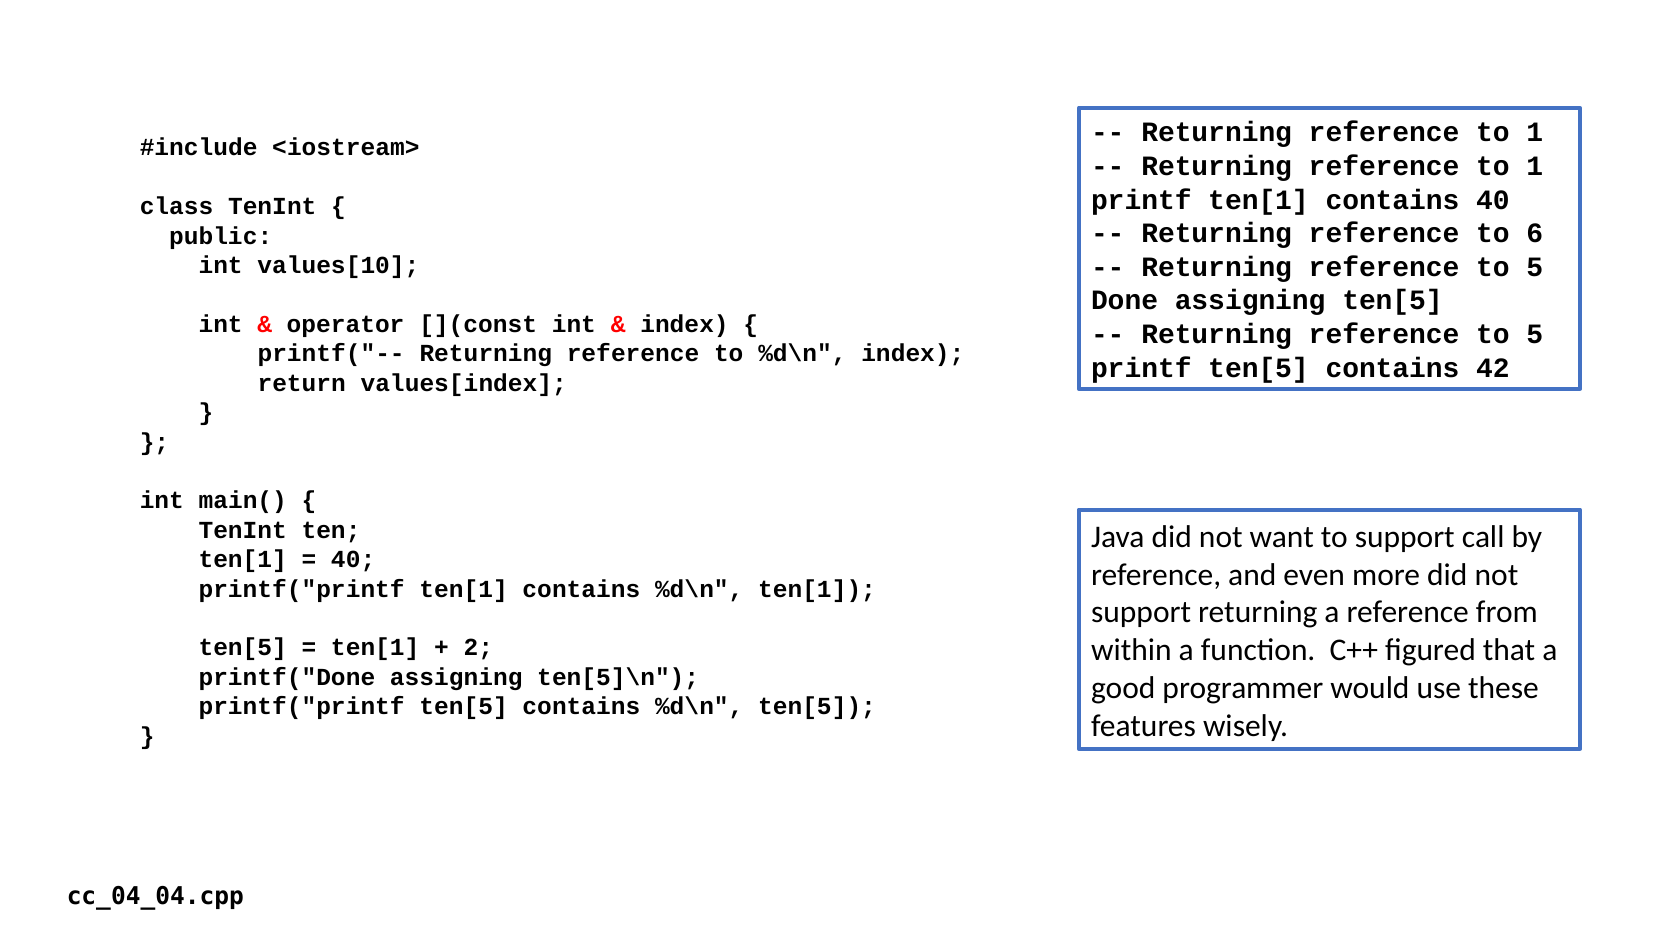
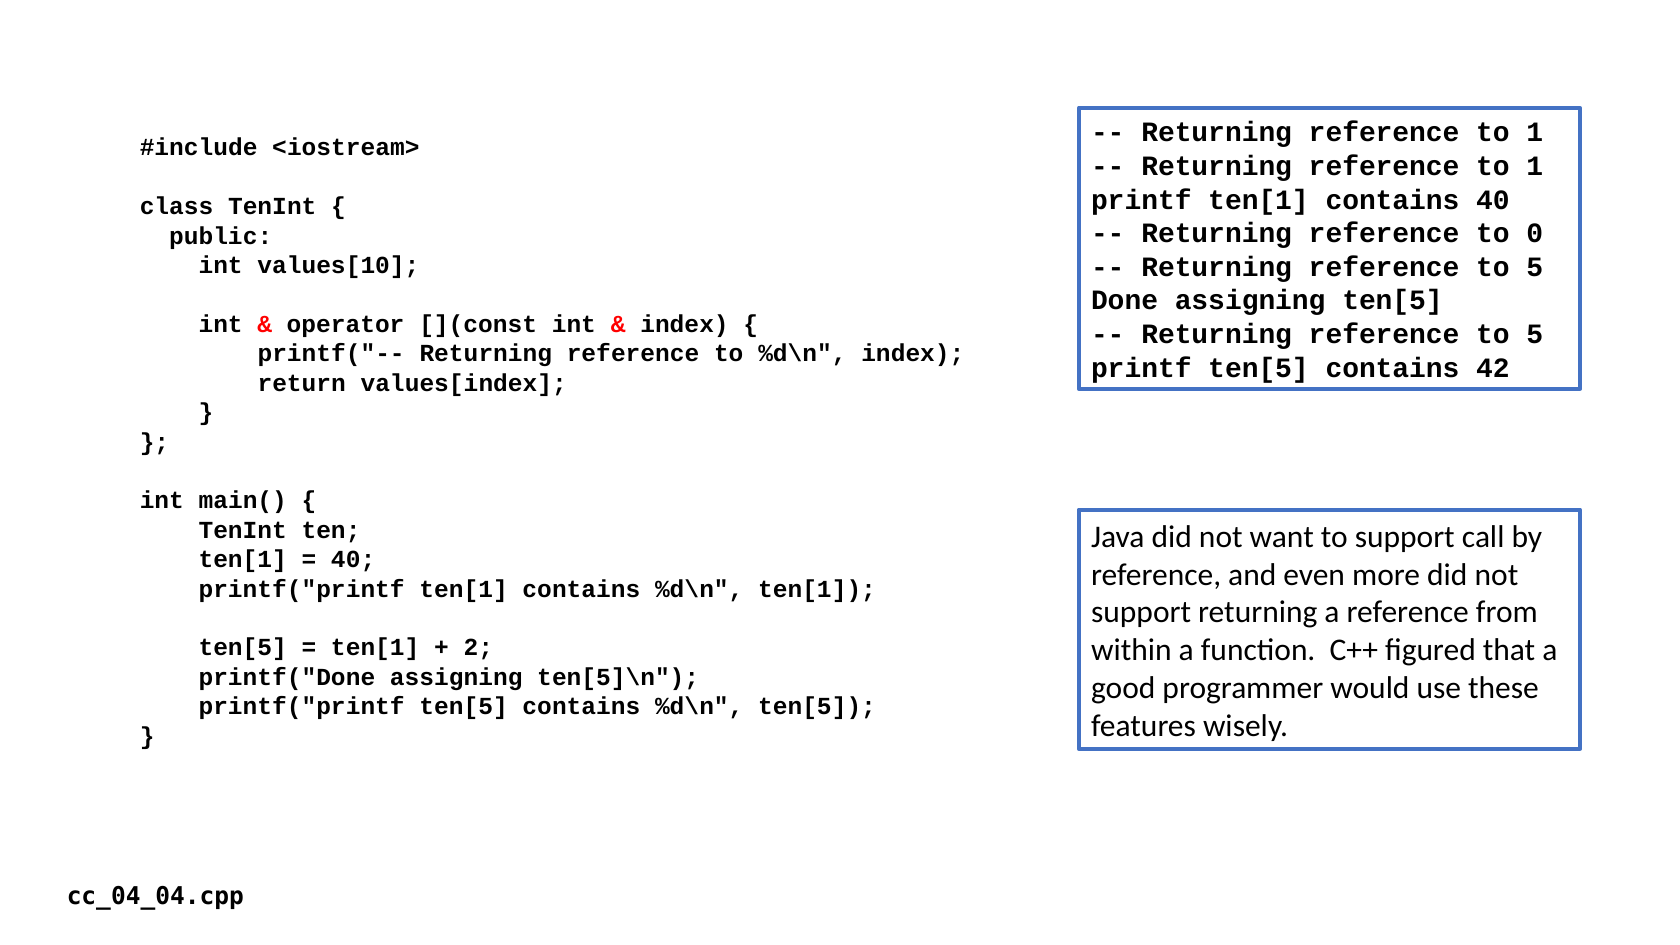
6: 6 -> 0
